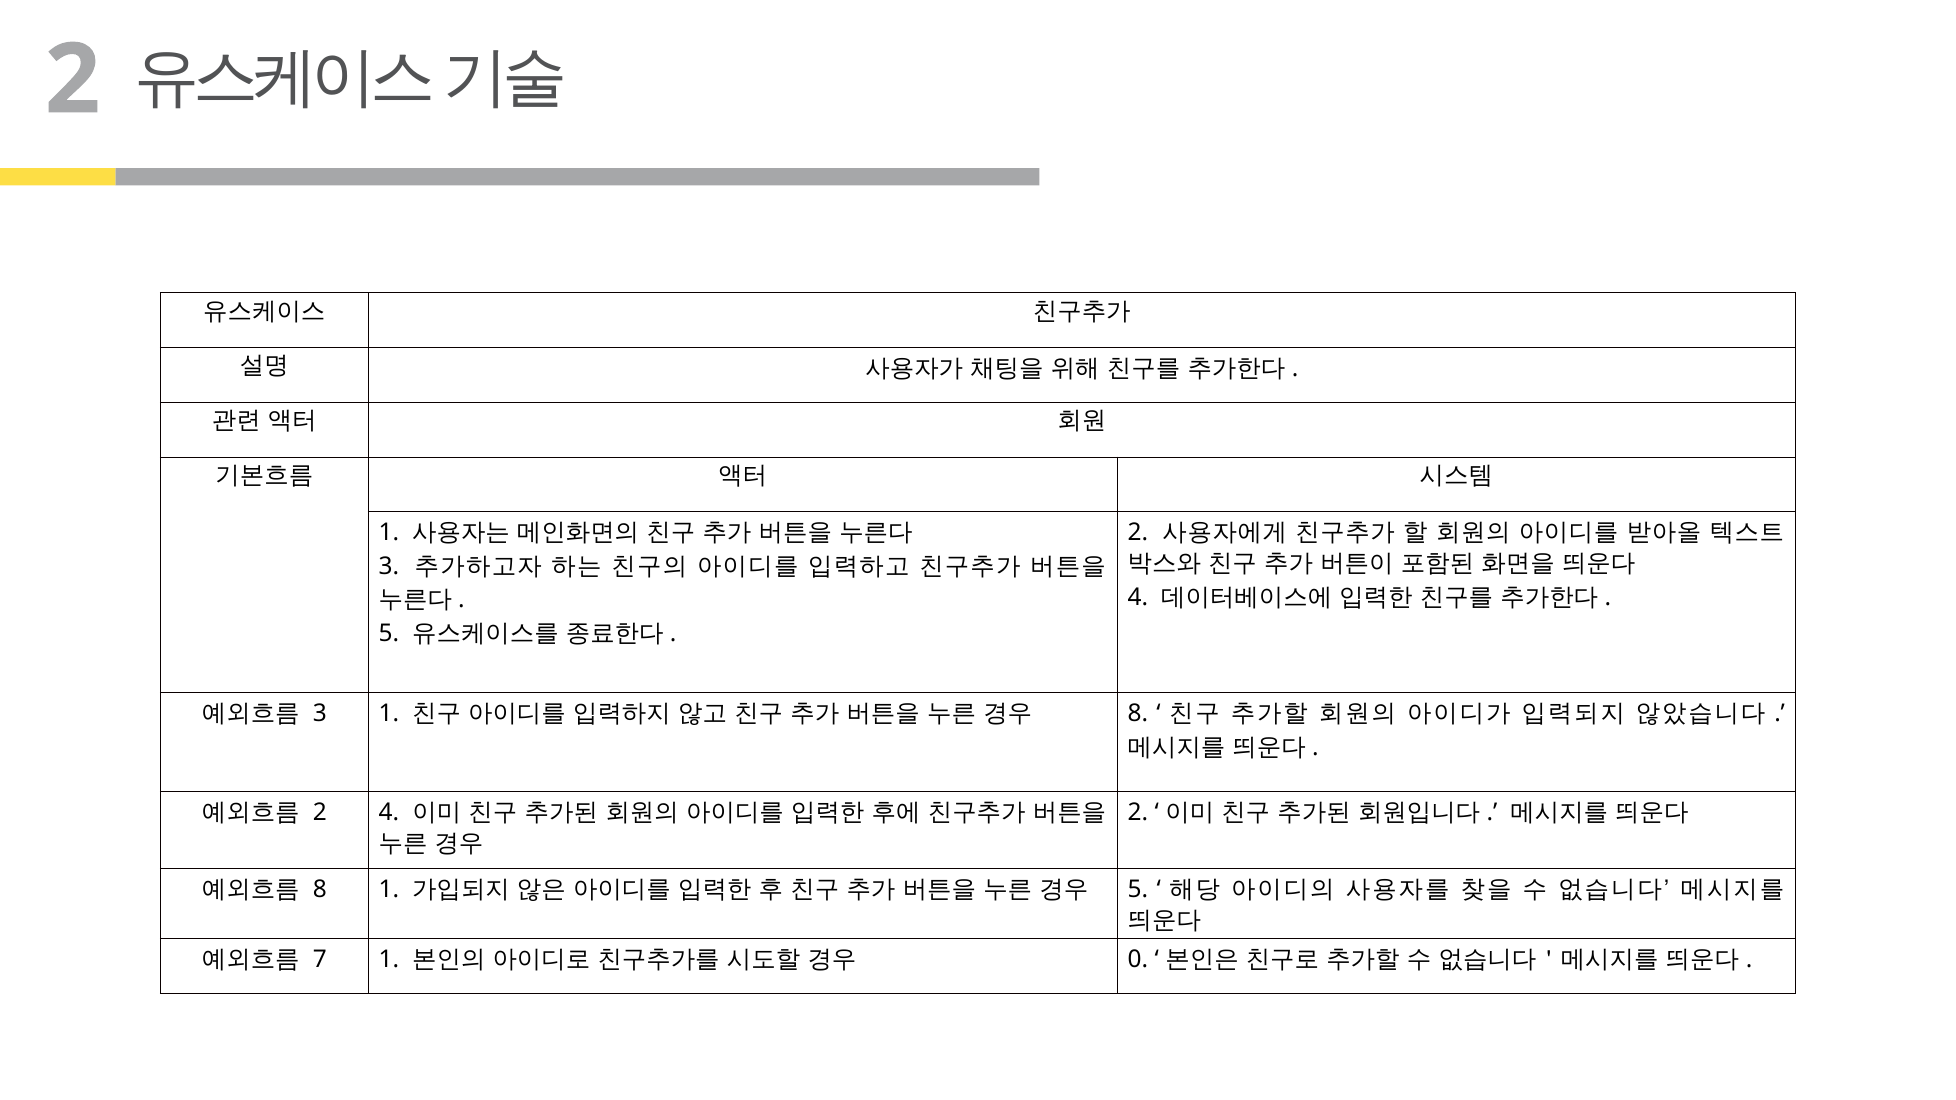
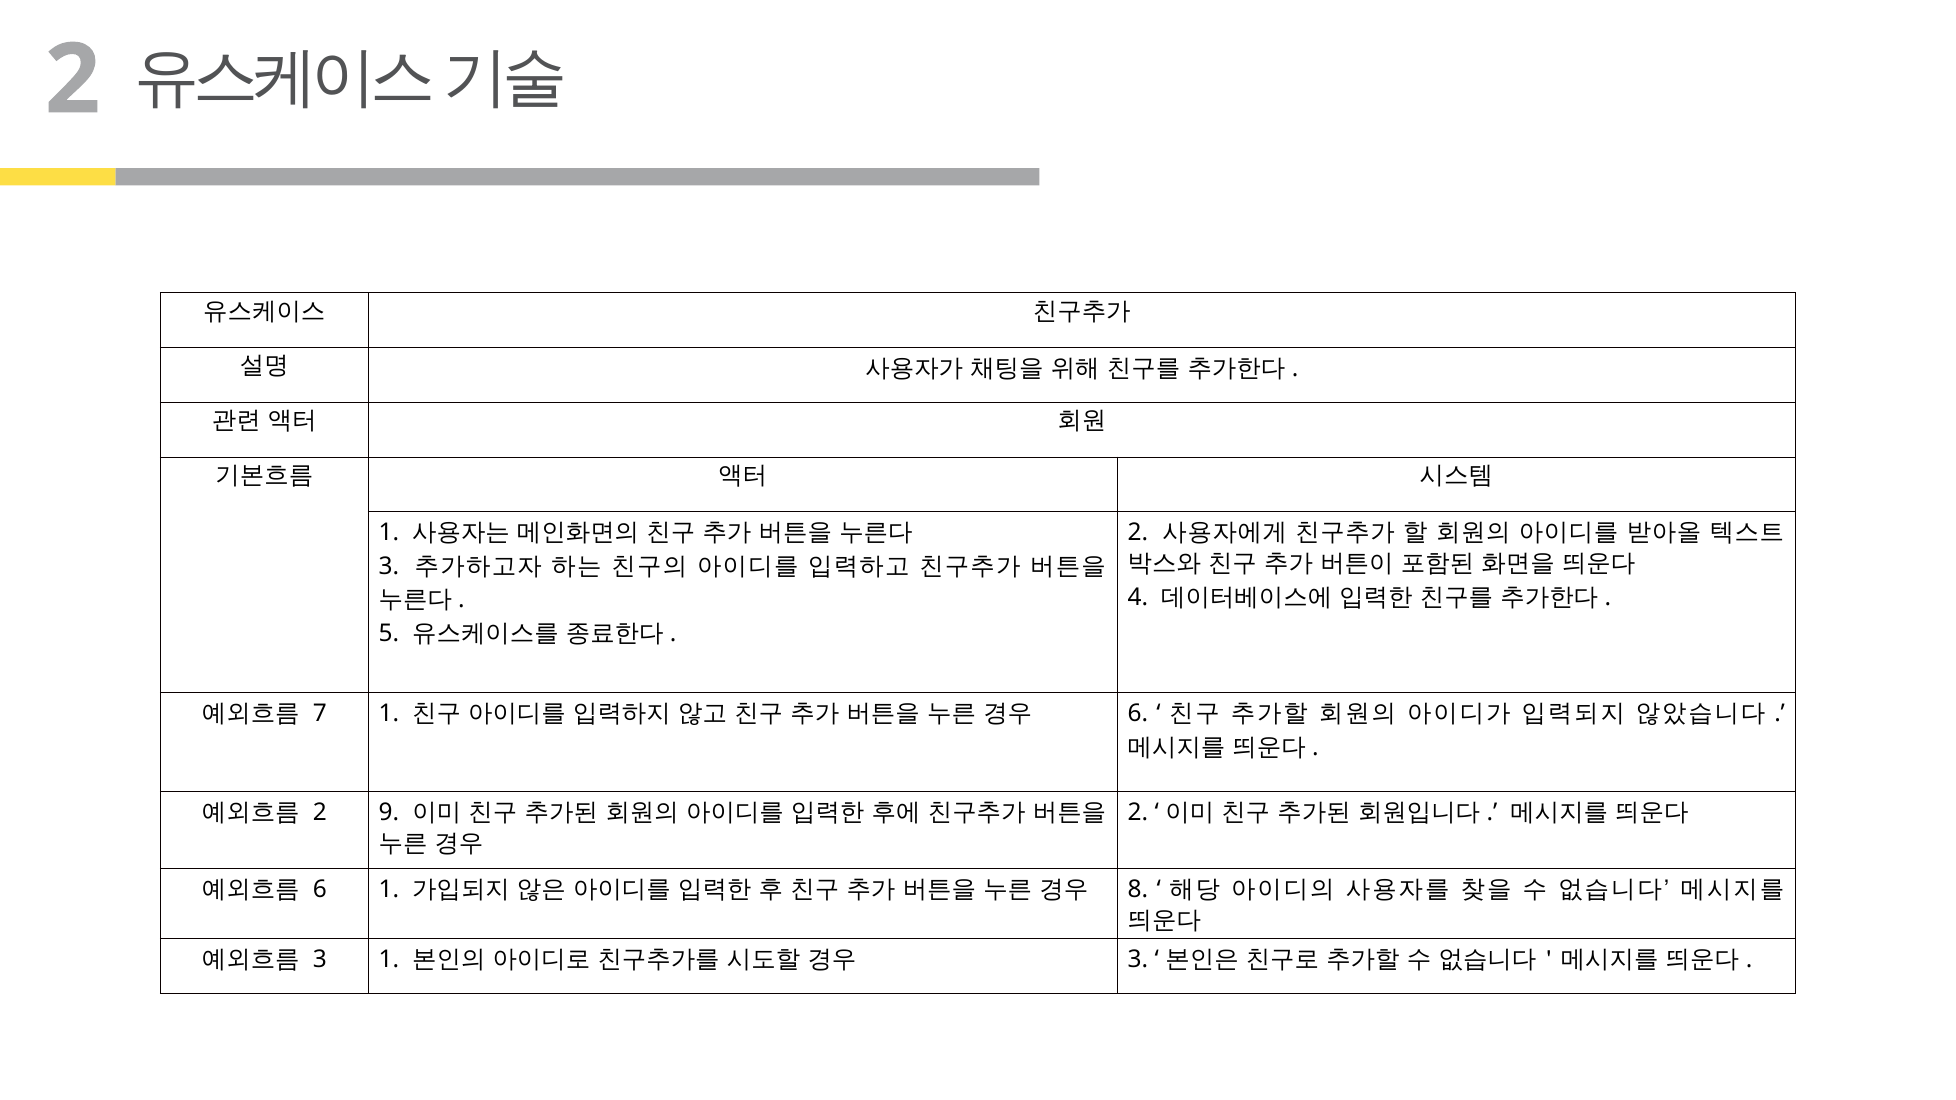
3 at (320, 714): 3 -> 7
8 at (1138, 714): 8 -> 6
2 4: 4 -> 9
8 at (320, 890): 8 -> 6
5 at (1138, 890): 5 -> 8
7 at (320, 960): 7 -> 3
0 at (1138, 960): 0 -> 3
